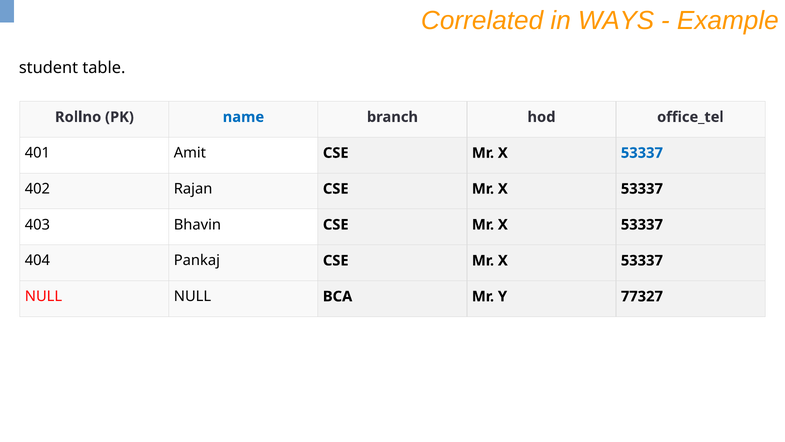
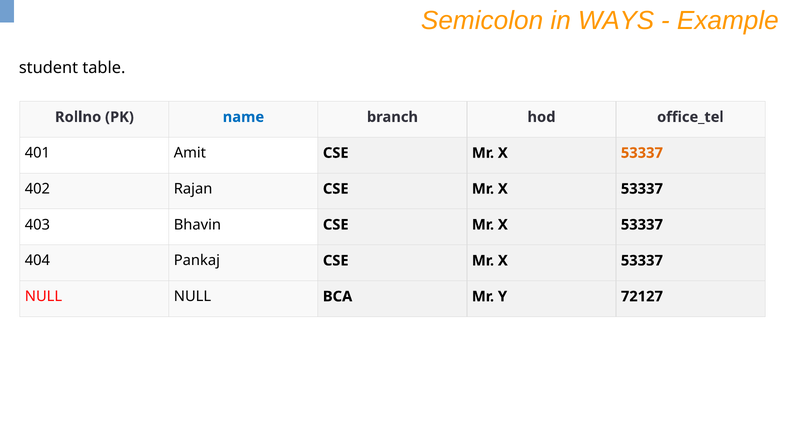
Correlated: Correlated -> Semicolon
53337 at (642, 153) colour: blue -> orange
77327: 77327 -> 72127
